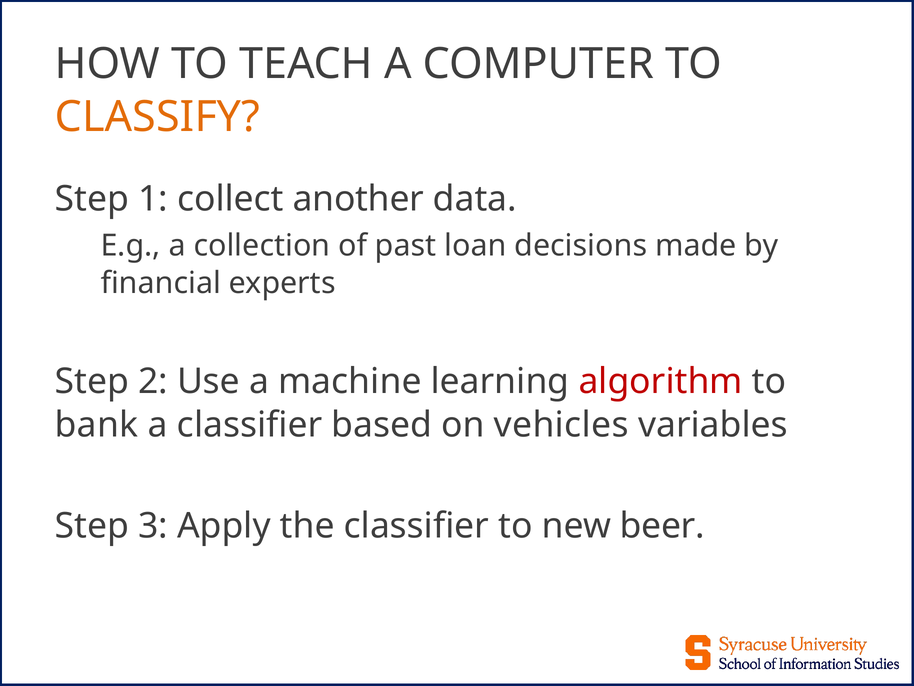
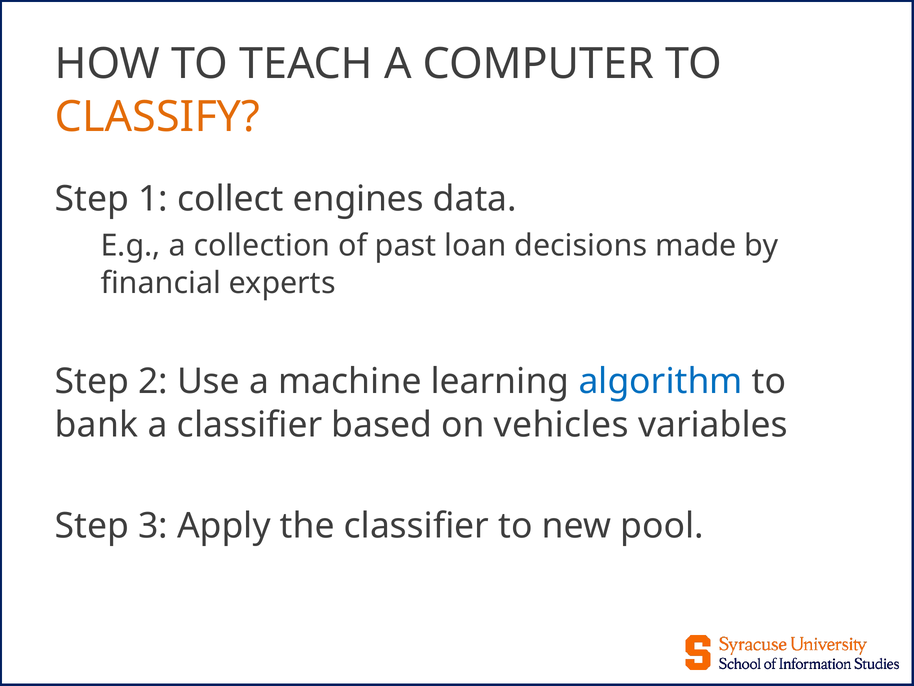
another: another -> engines
algorithm colour: red -> blue
beer: beer -> pool
